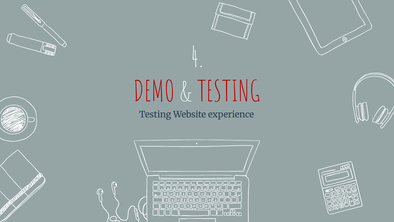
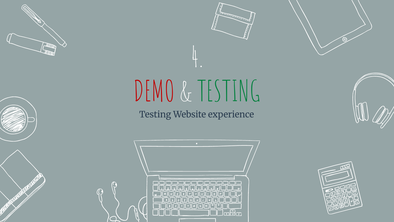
TESTING at (229, 92) colour: red -> green
